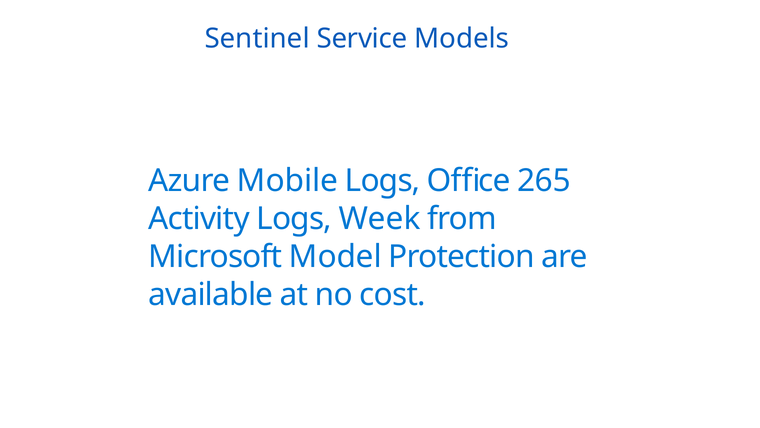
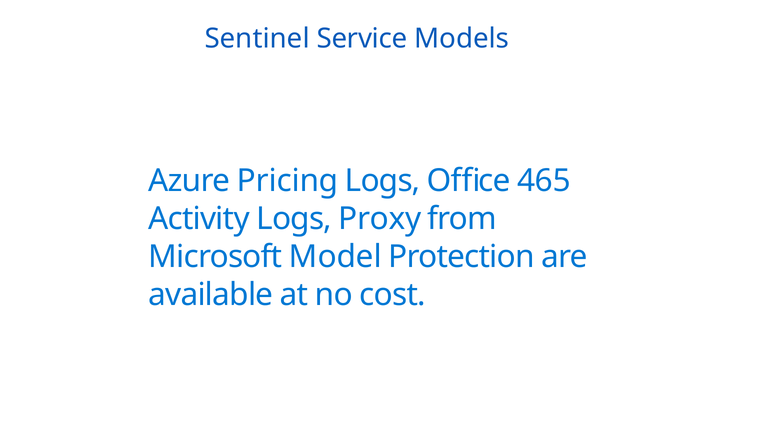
Mobile: Mobile -> Pricing
265: 265 -> 465
Week: Week -> Proxy
